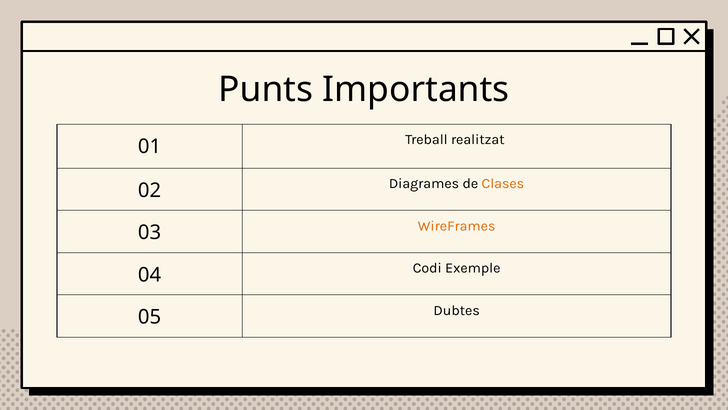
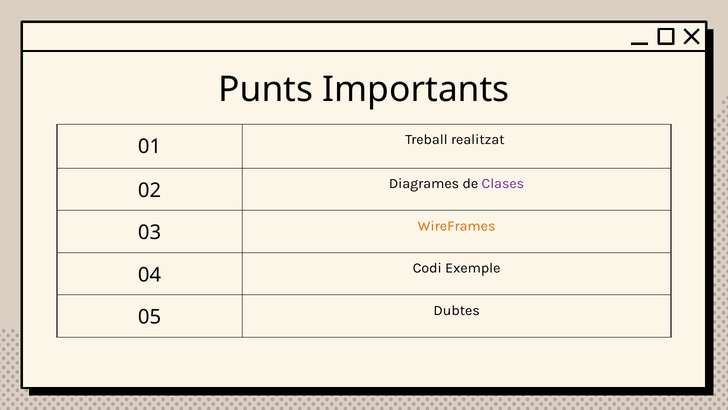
Clases colour: orange -> purple
